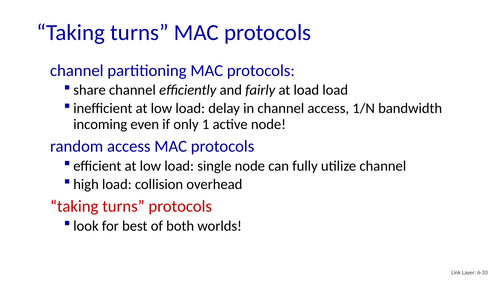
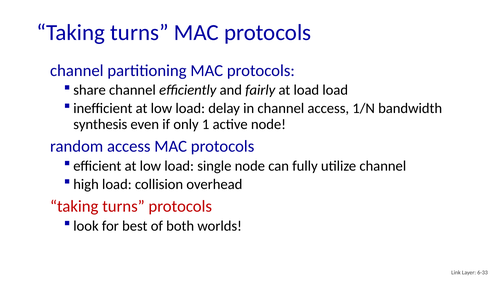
incoming: incoming -> synthesis
